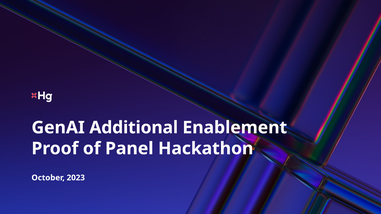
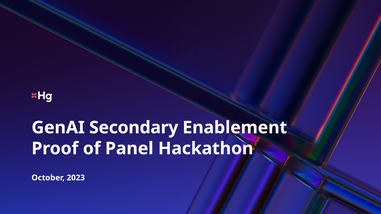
Additional: Additional -> Secondary
